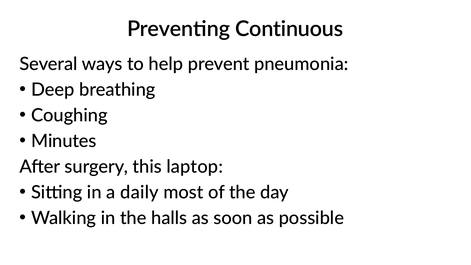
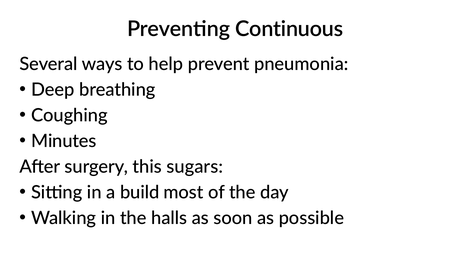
laptop: laptop -> sugars
daily: daily -> build
